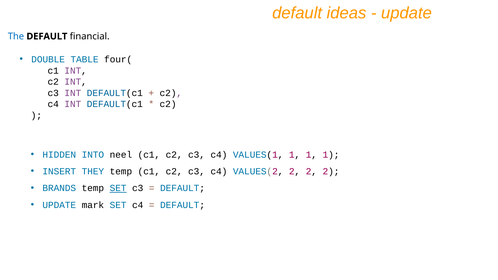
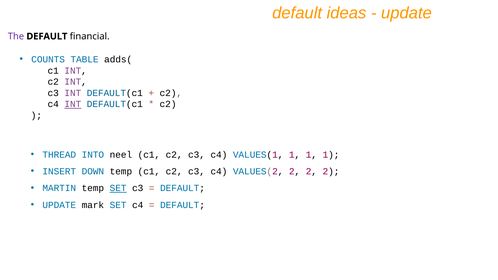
The colour: blue -> purple
DOUBLE: DOUBLE -> COUNTS
four(: four( -> adds(
INT at (73, 104) underline: none -> present
HIDDEN: HIDDEN -> THREAD
THEY: THEY -> DOWN
BRANDS: BRANDS -> MARTIN
